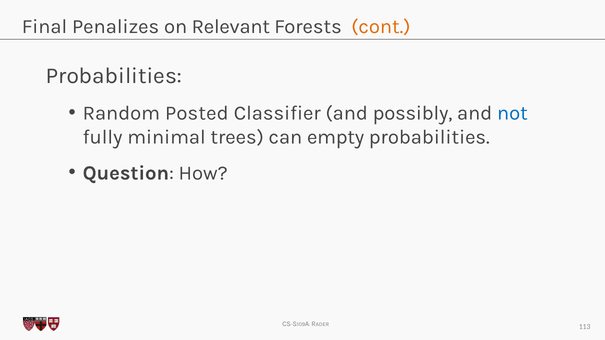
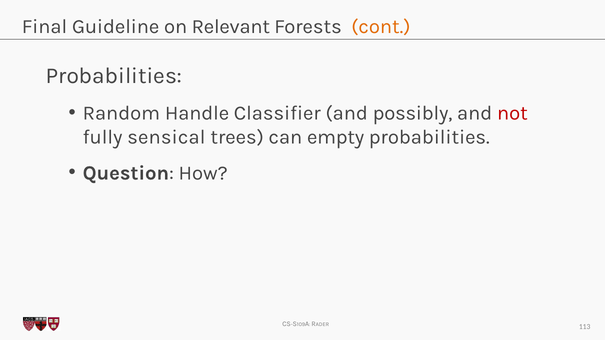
Penalizes: Penalizes -> Guideline
Posted: Posted -> Handle
not colour: blue -> red
minimal: minimal -> sensical
